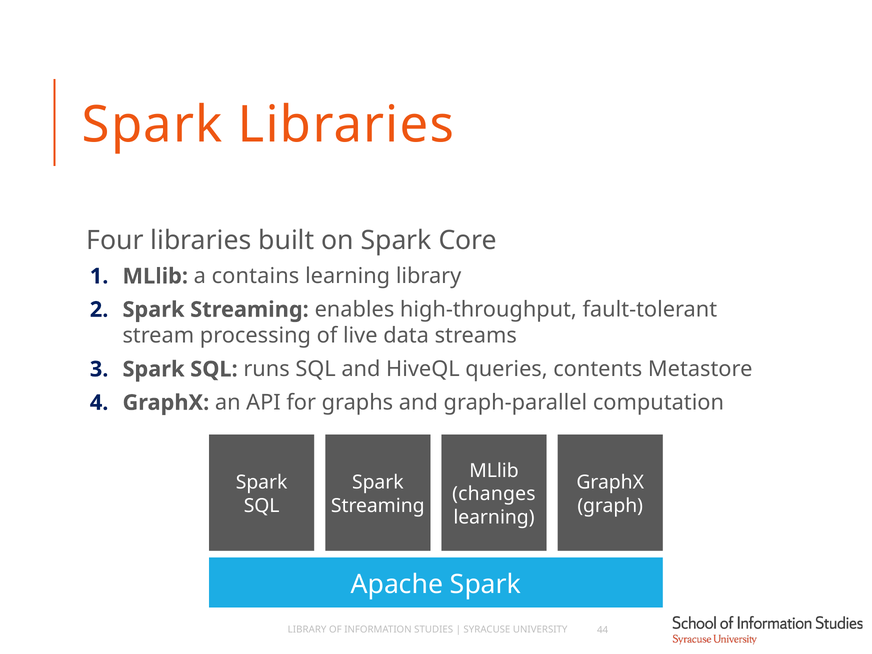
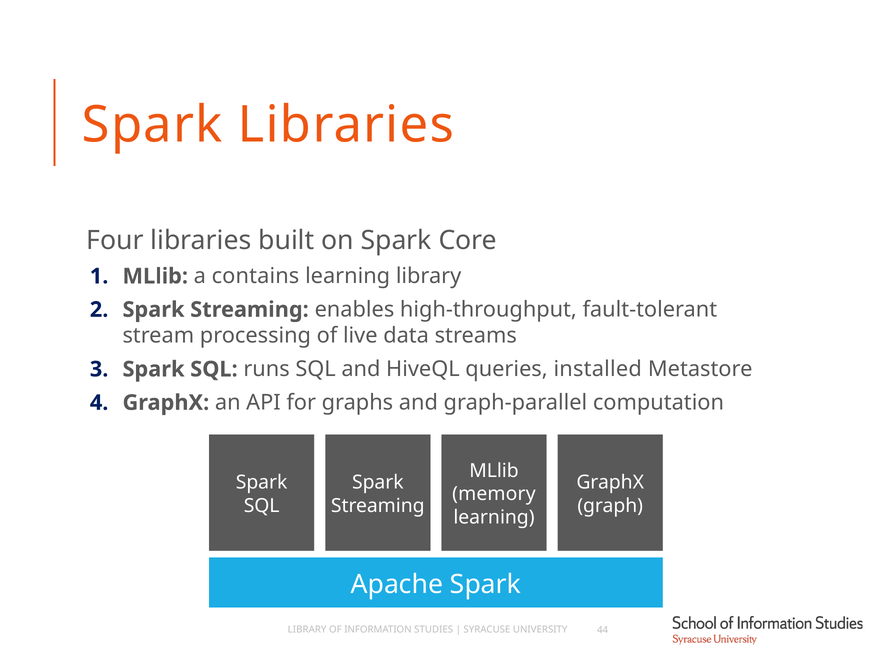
contents: contents -> installed
changes: changes -> memory
